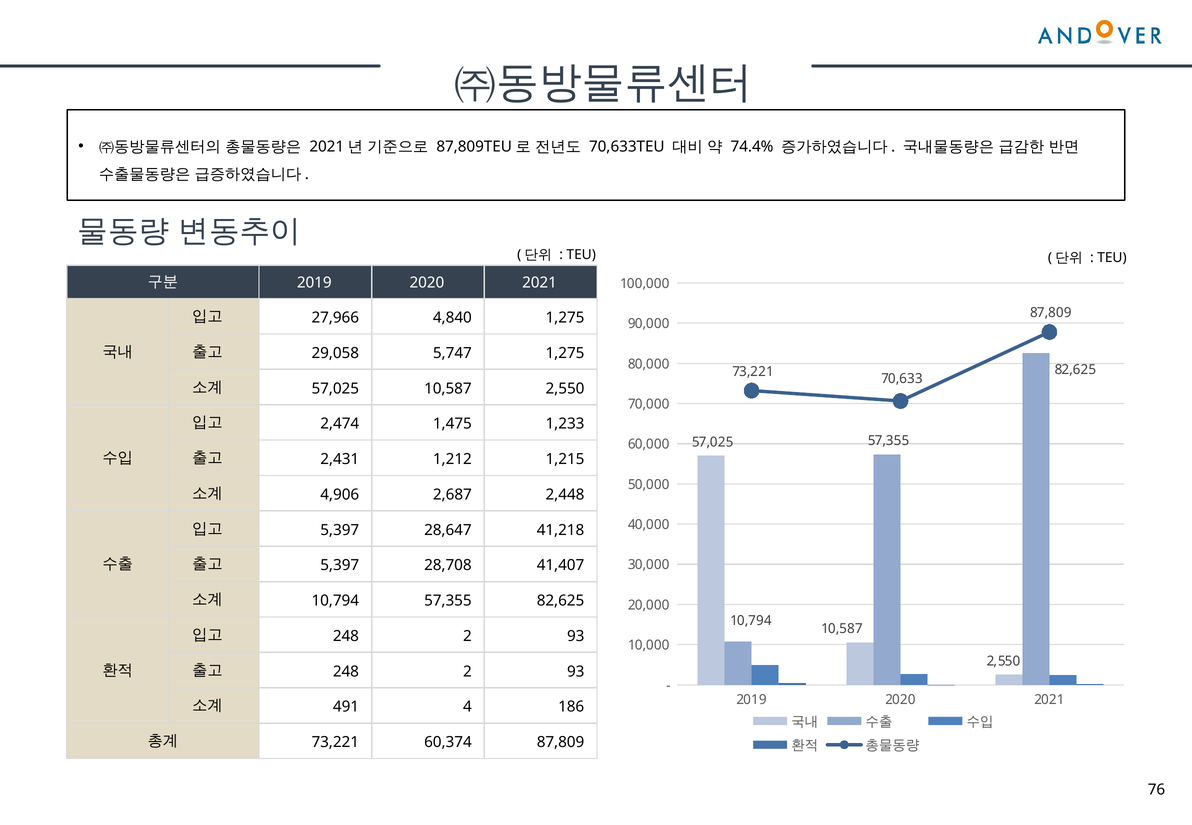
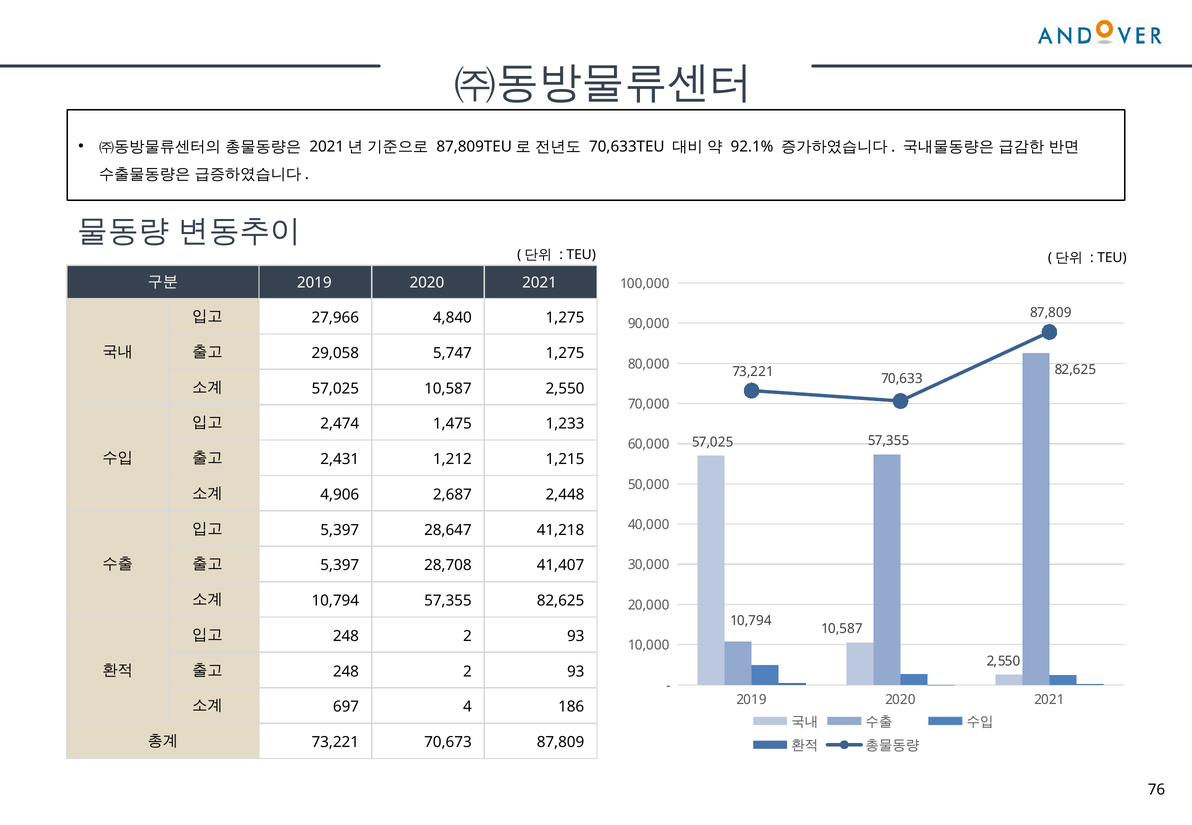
74.4%: 74.4% -> 92.1%
491: 491 -> 697
60,374: 60,374 -> 70,673
